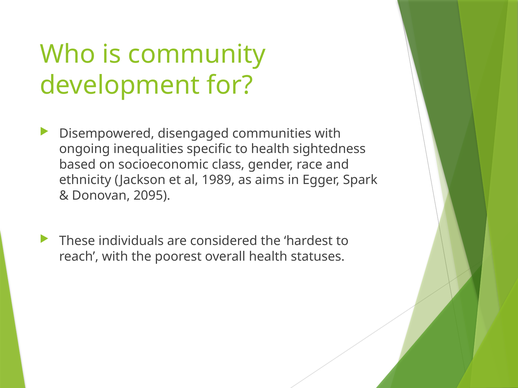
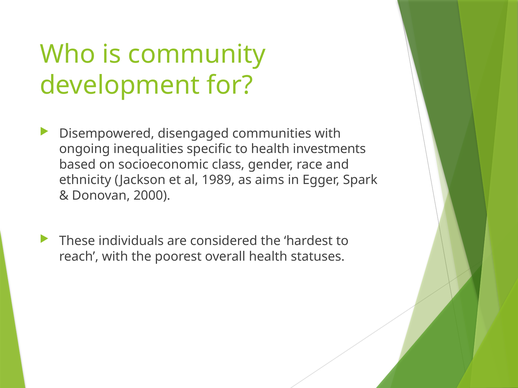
sightedness: sightedness -> investments
2095: 2095 -> 2000
